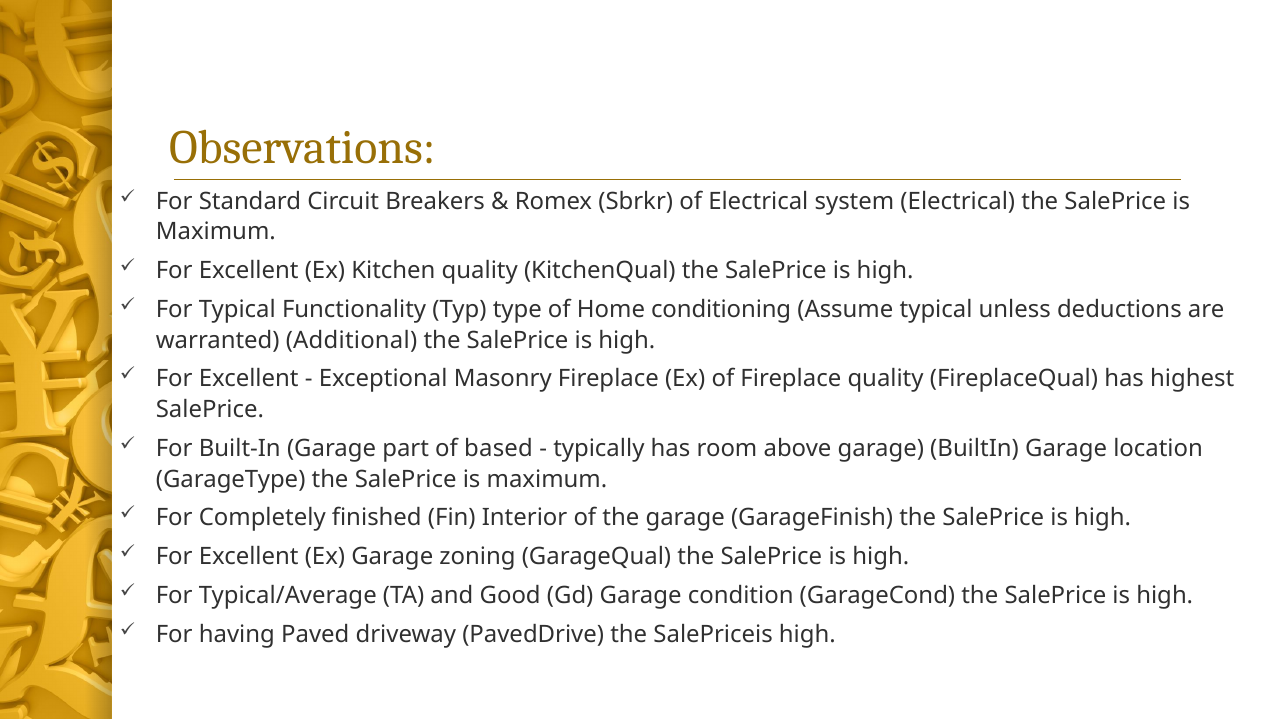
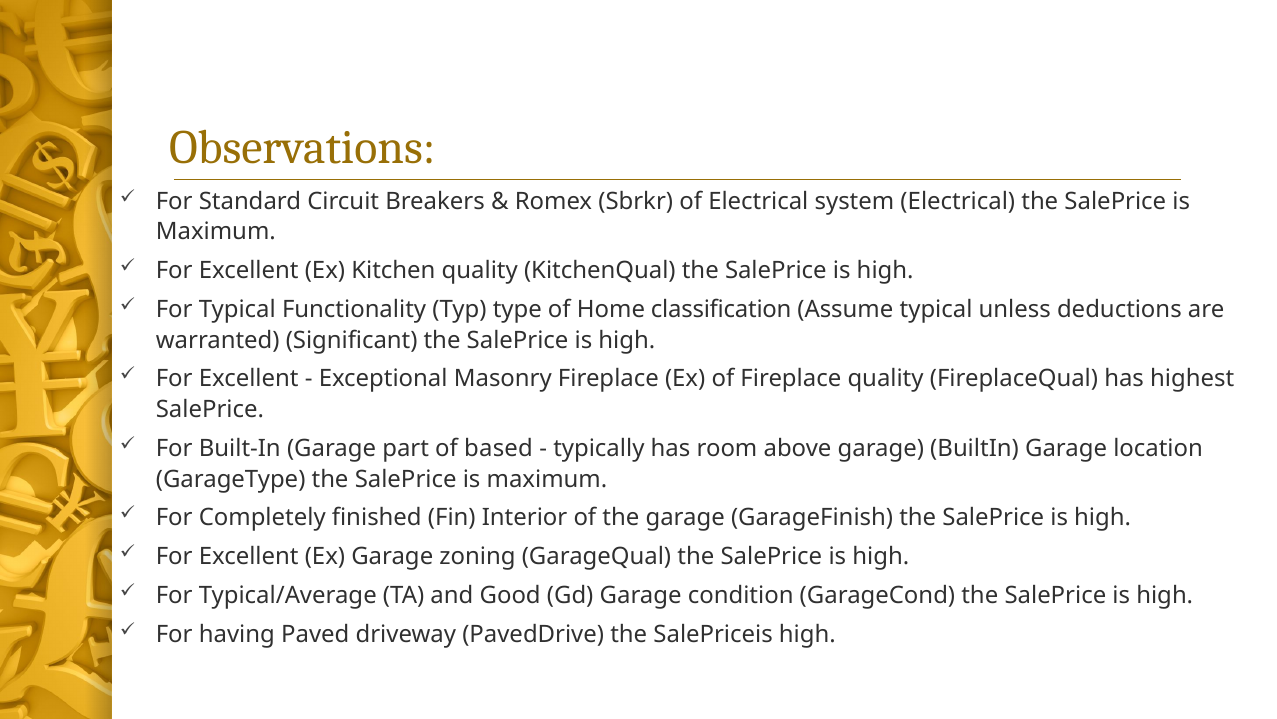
conditioning: conditioning -> classification
Additional: Additional -> Significant
